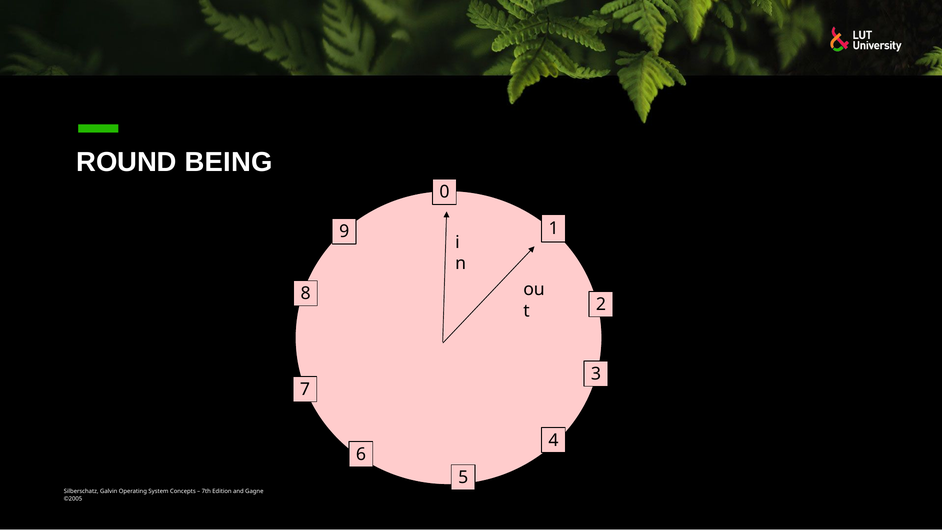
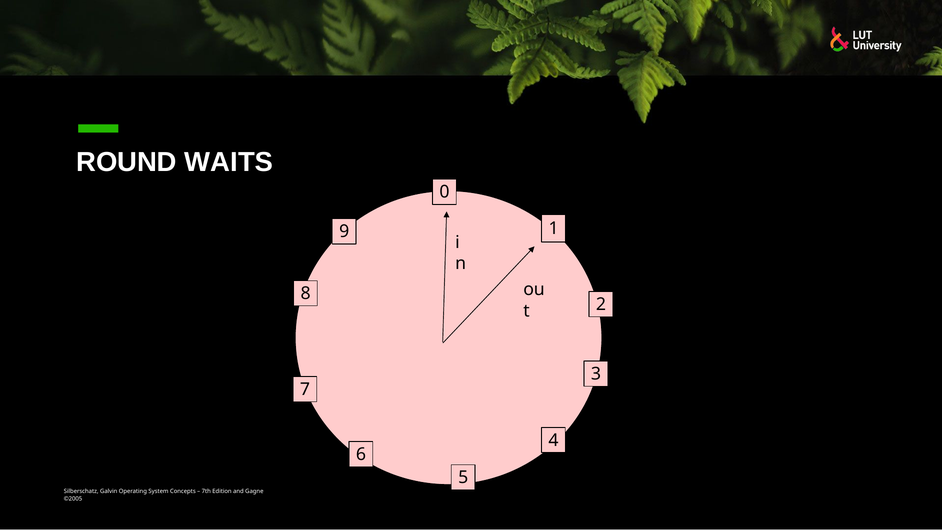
BEING: BEING -> WAITS
